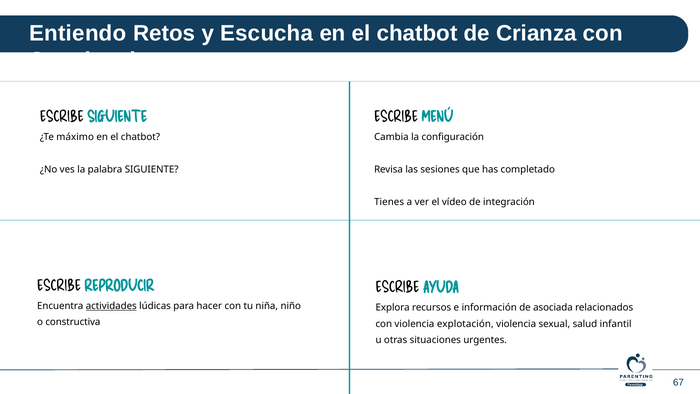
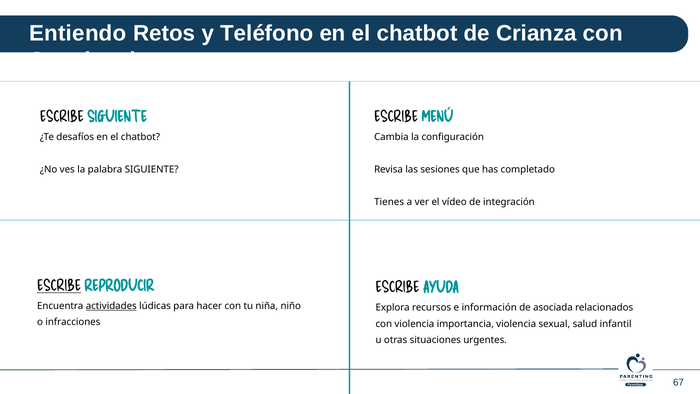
Escucha: Escucha -> Teléfono
máximo: máximo -> desafíos
ESCRIBE at (59, 286) underline: none -> present
constructiva: constructiva -> infracciones
explotación: explotación -> importancia
